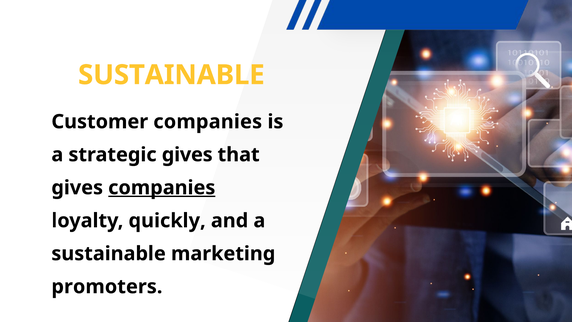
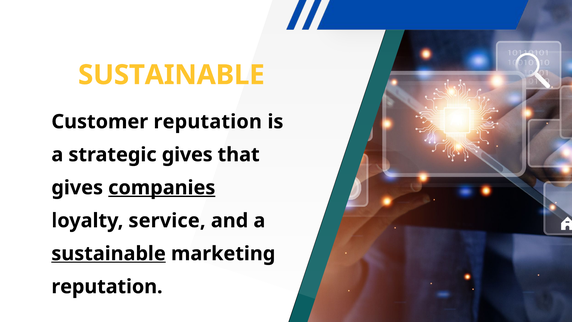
Customer companies: companies -> reputation
quickly: quickly -> service
sustainable at (109, 253) underline: none -> present
promoters at (107, 286): promoters -> reputation
